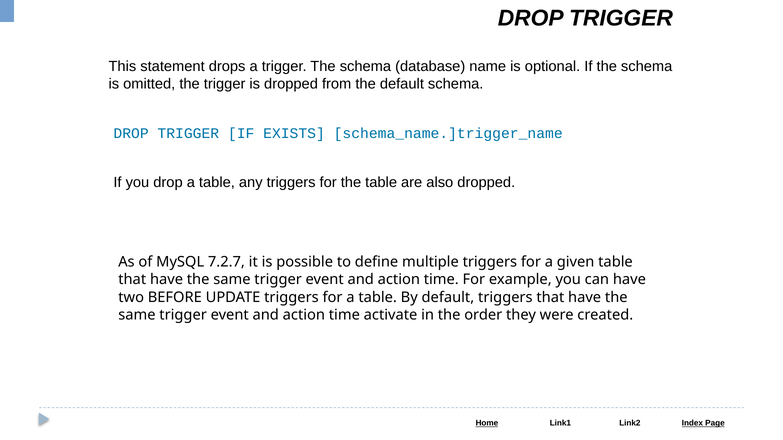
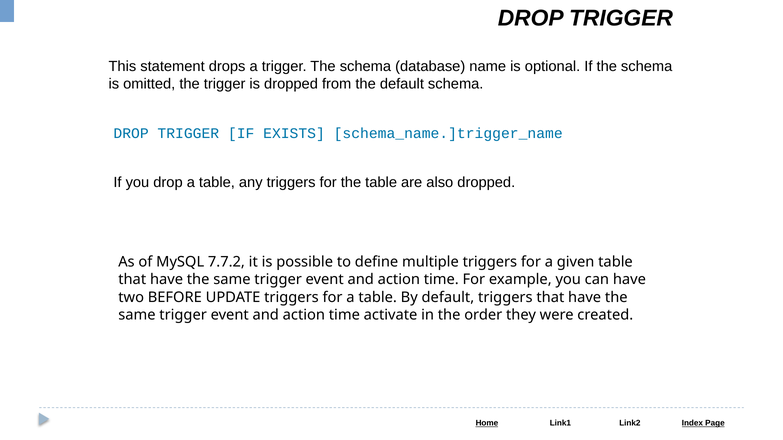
7.2.7: 7.2.7 -> 7.7.2
